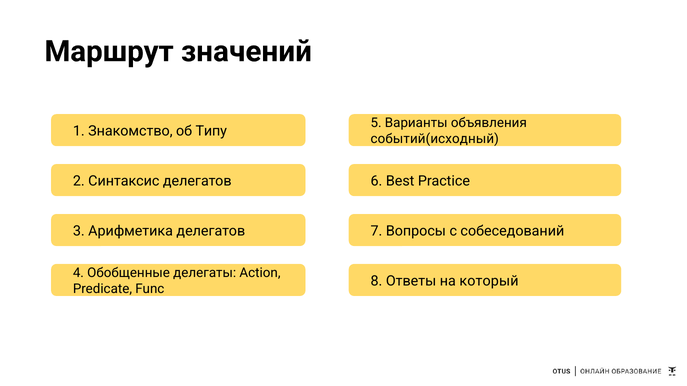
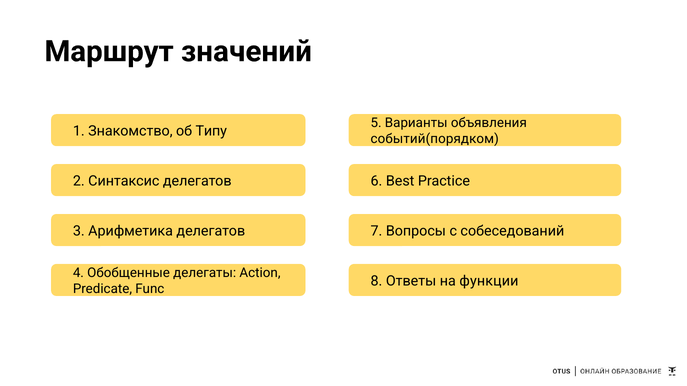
событий(исходный: событий(исходный -> событий(порядком
который: который -> функции
